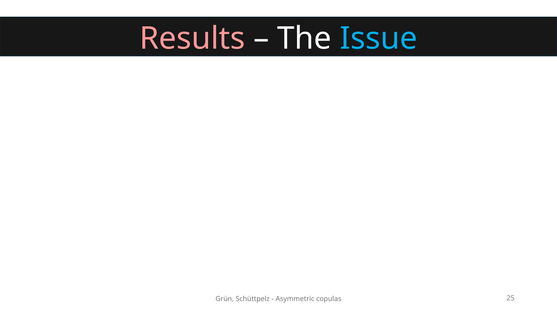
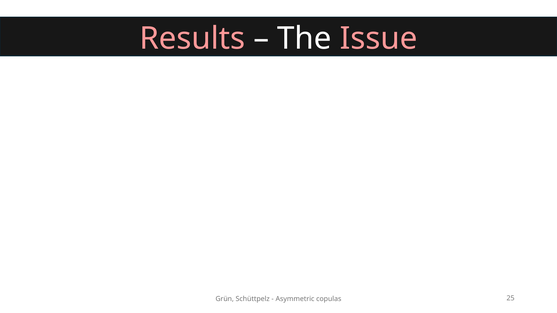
Issue colour: light blue -> pink
